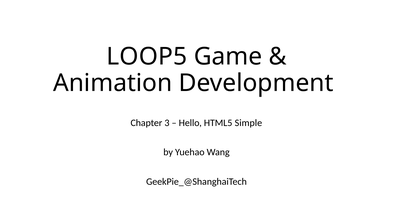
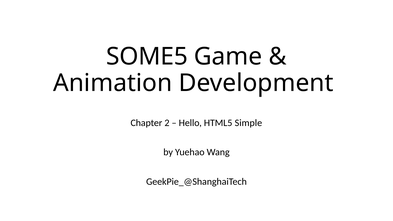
LOOP5: LOOP5 -> SOME5
3: 3 -> 2
